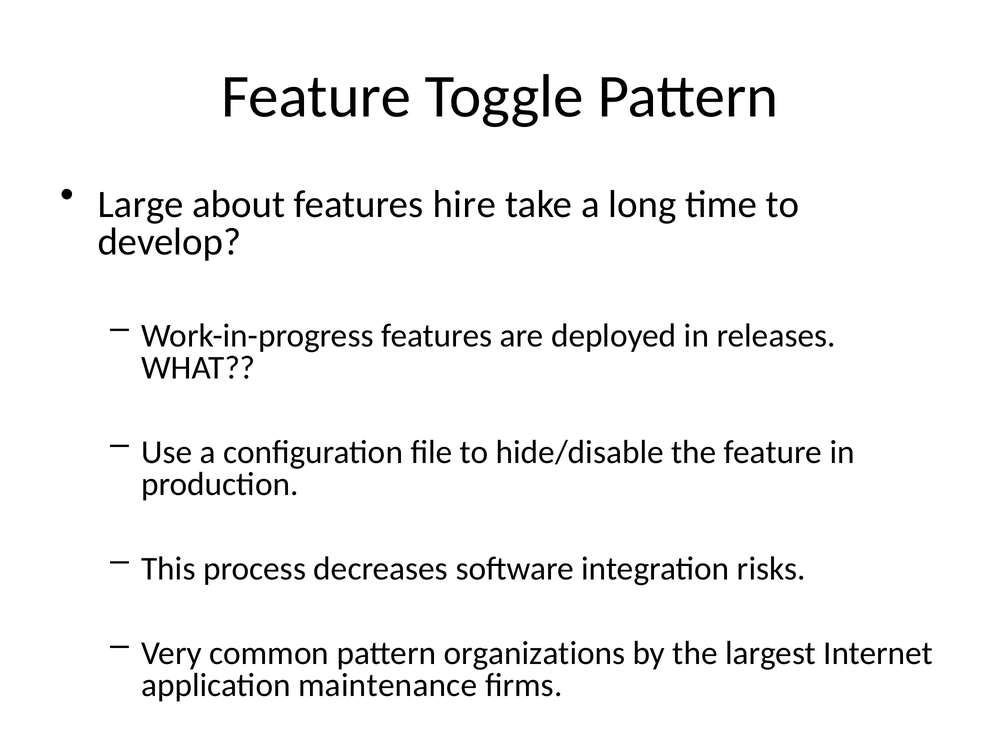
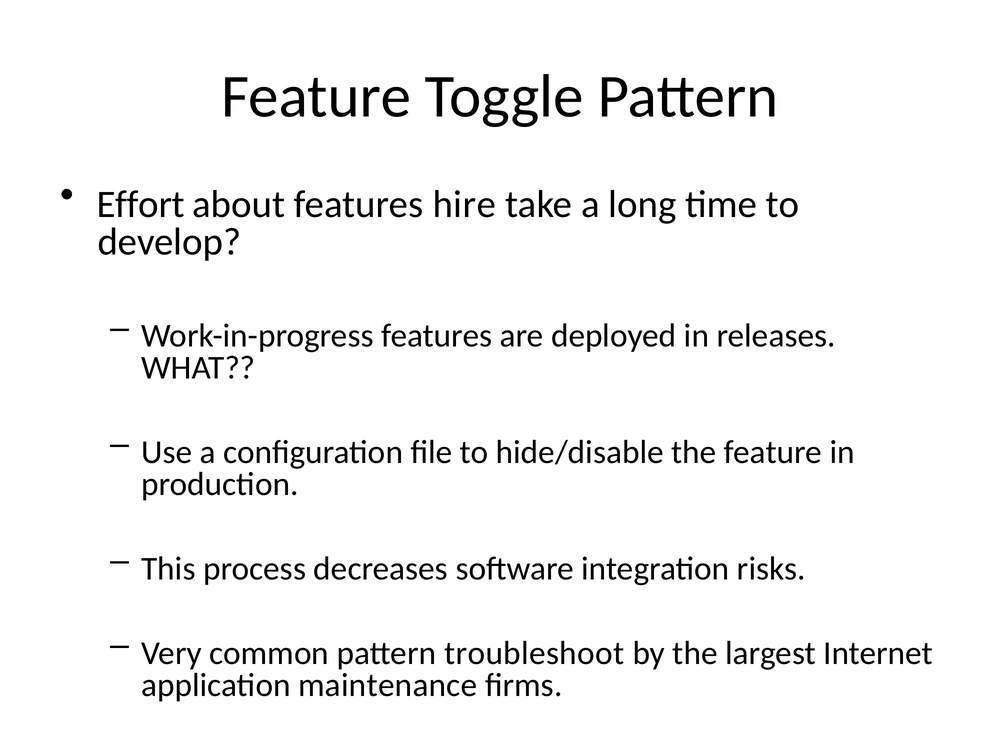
Large: Large -> Effort
organizations: organizations -> troubleshoot
